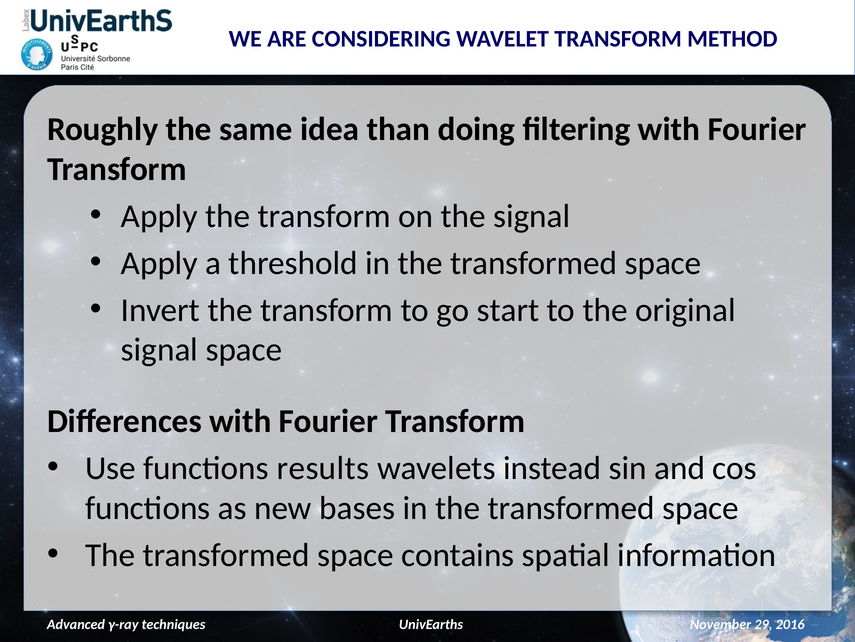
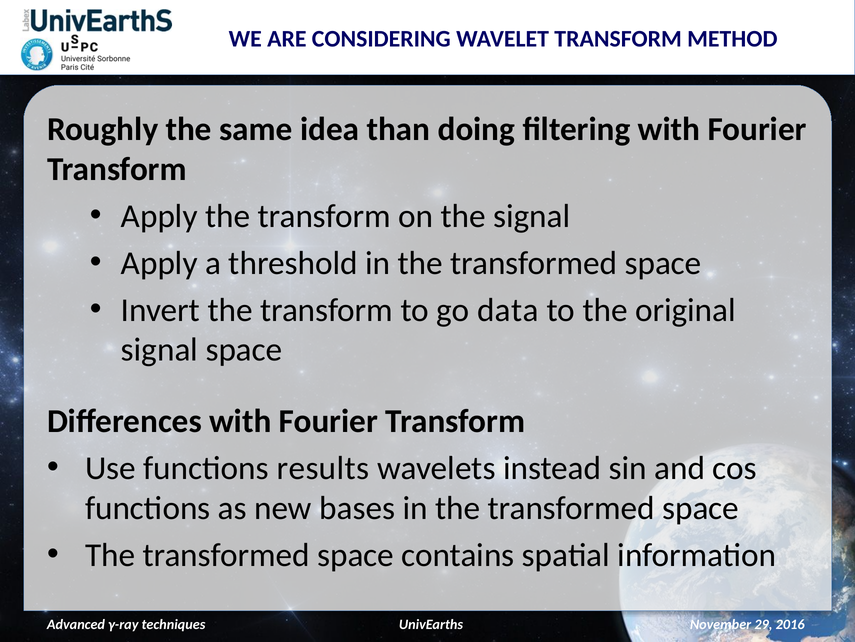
start: start -> data
